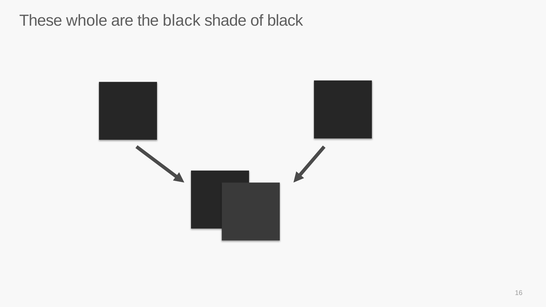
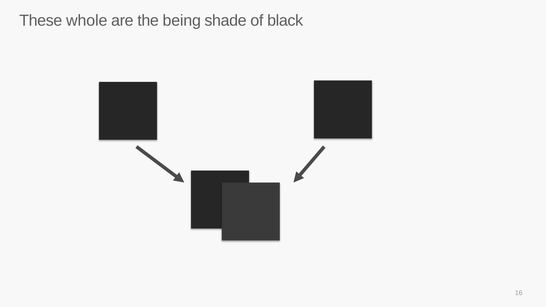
the black: black -> being
